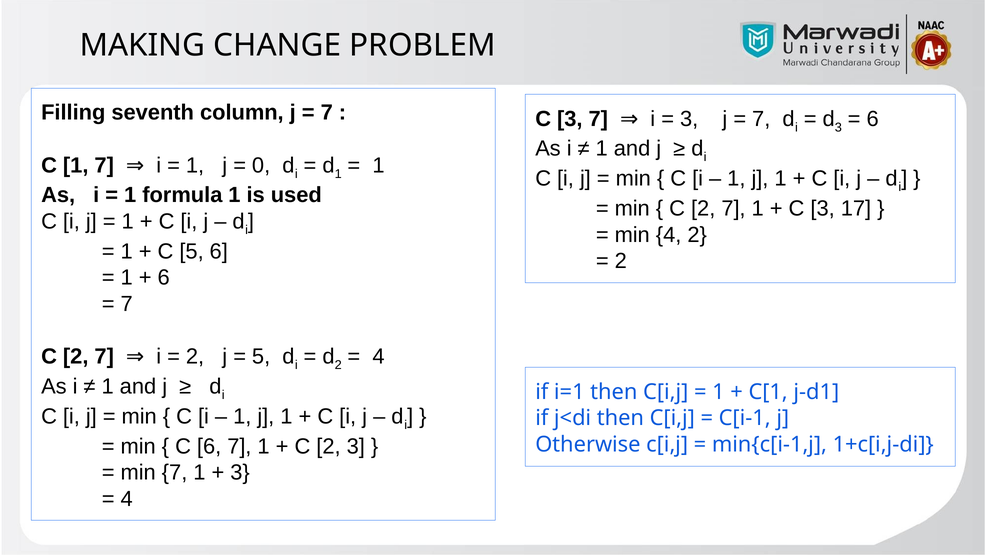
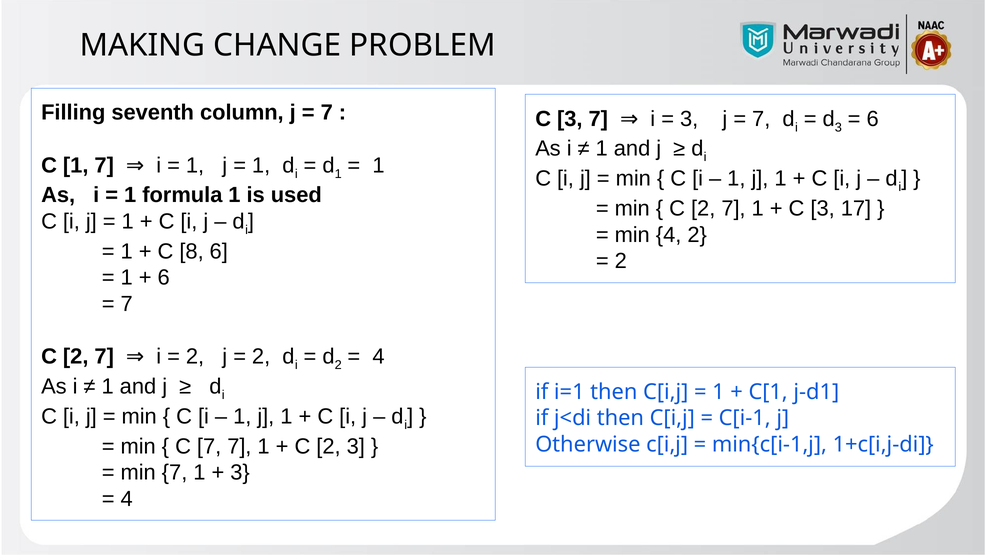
0 at (261, 165): 0 -> 1
C 5: 5 -> 8
5 at (261, 356): 5 -> 2
C 6: 6 -> 7
